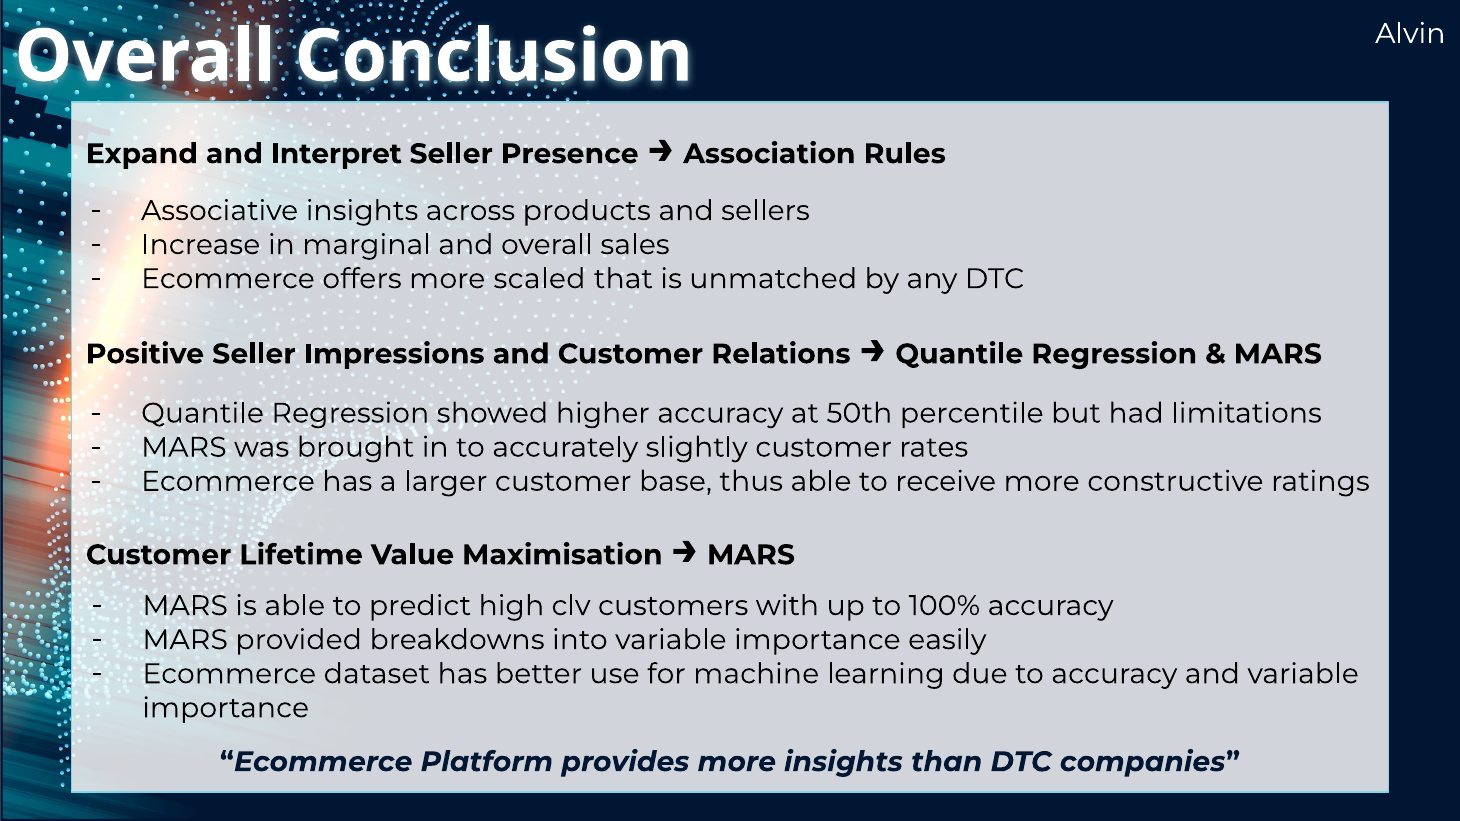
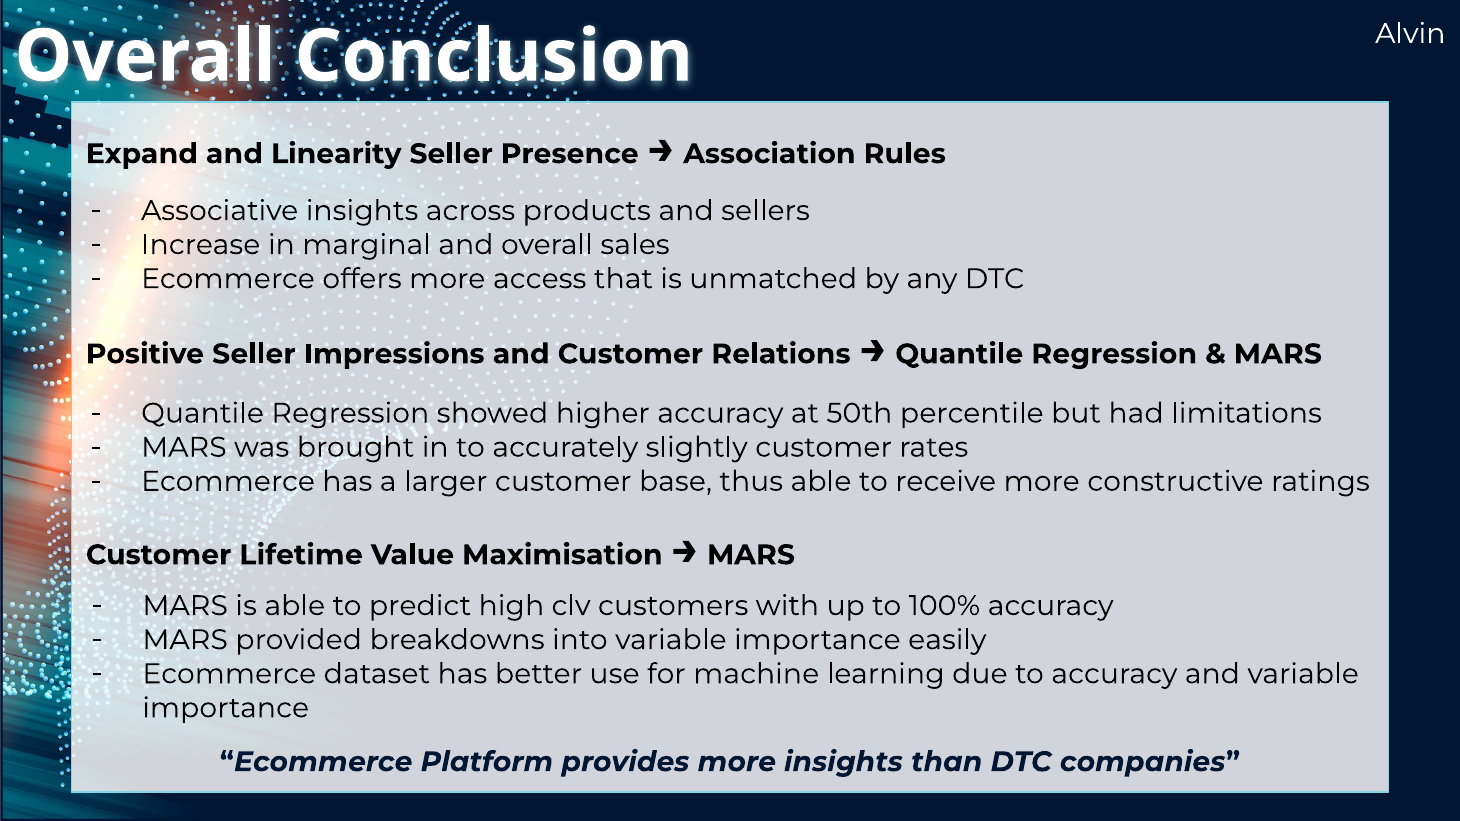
Interpret: Interpret -> Linearity
scaled: scaled -> access
